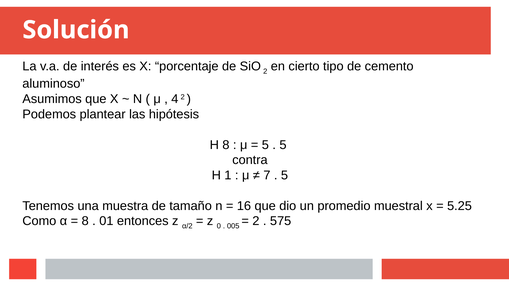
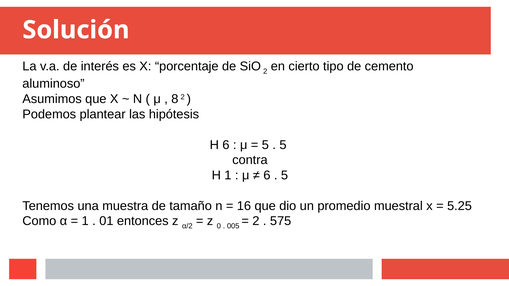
4: 4 -> 8
H 8: 8 -> 6
7 at (267, 176): 7 -> 6
8 at (85, 221): 8 -> 1
